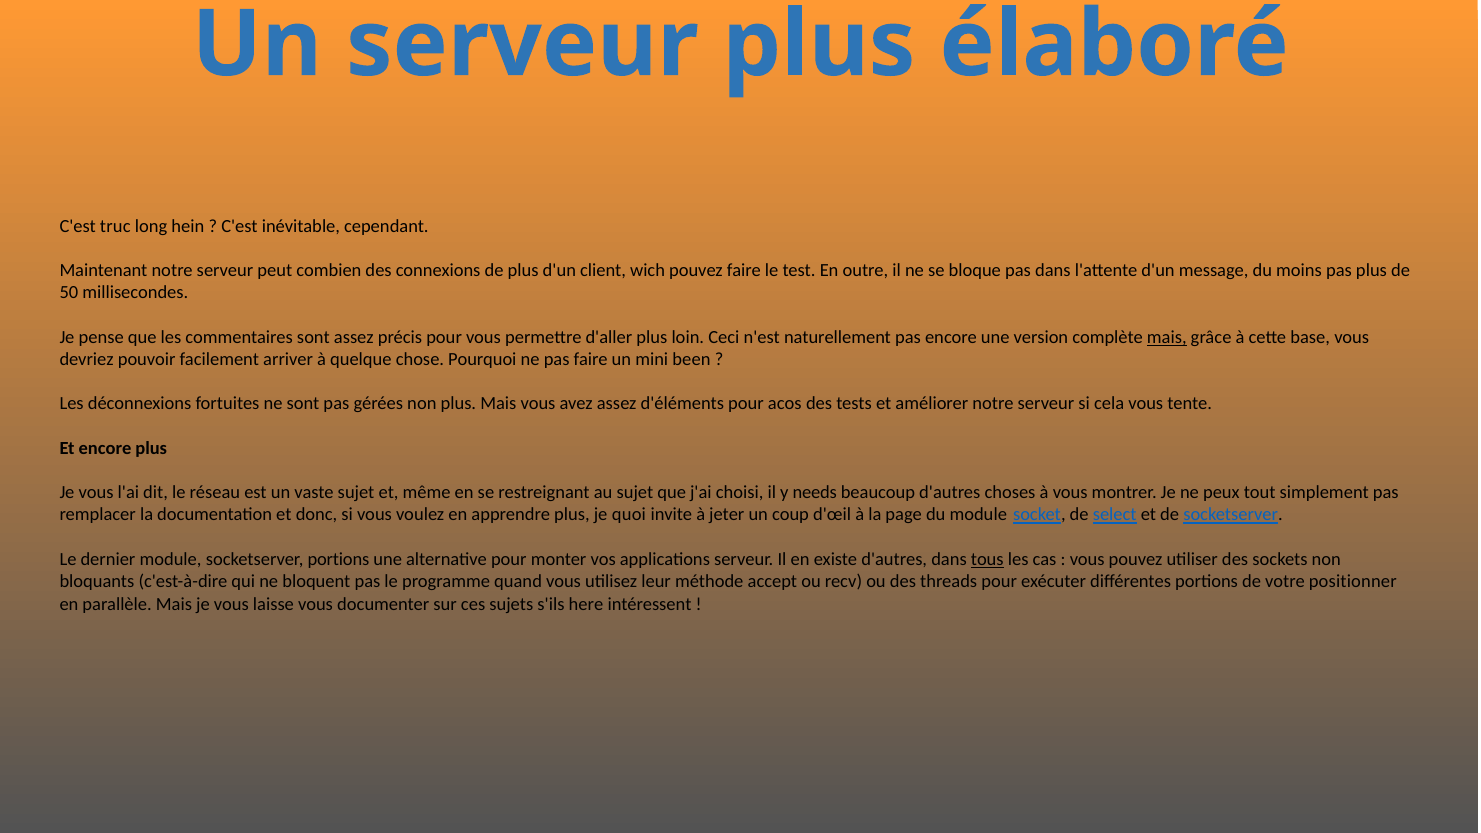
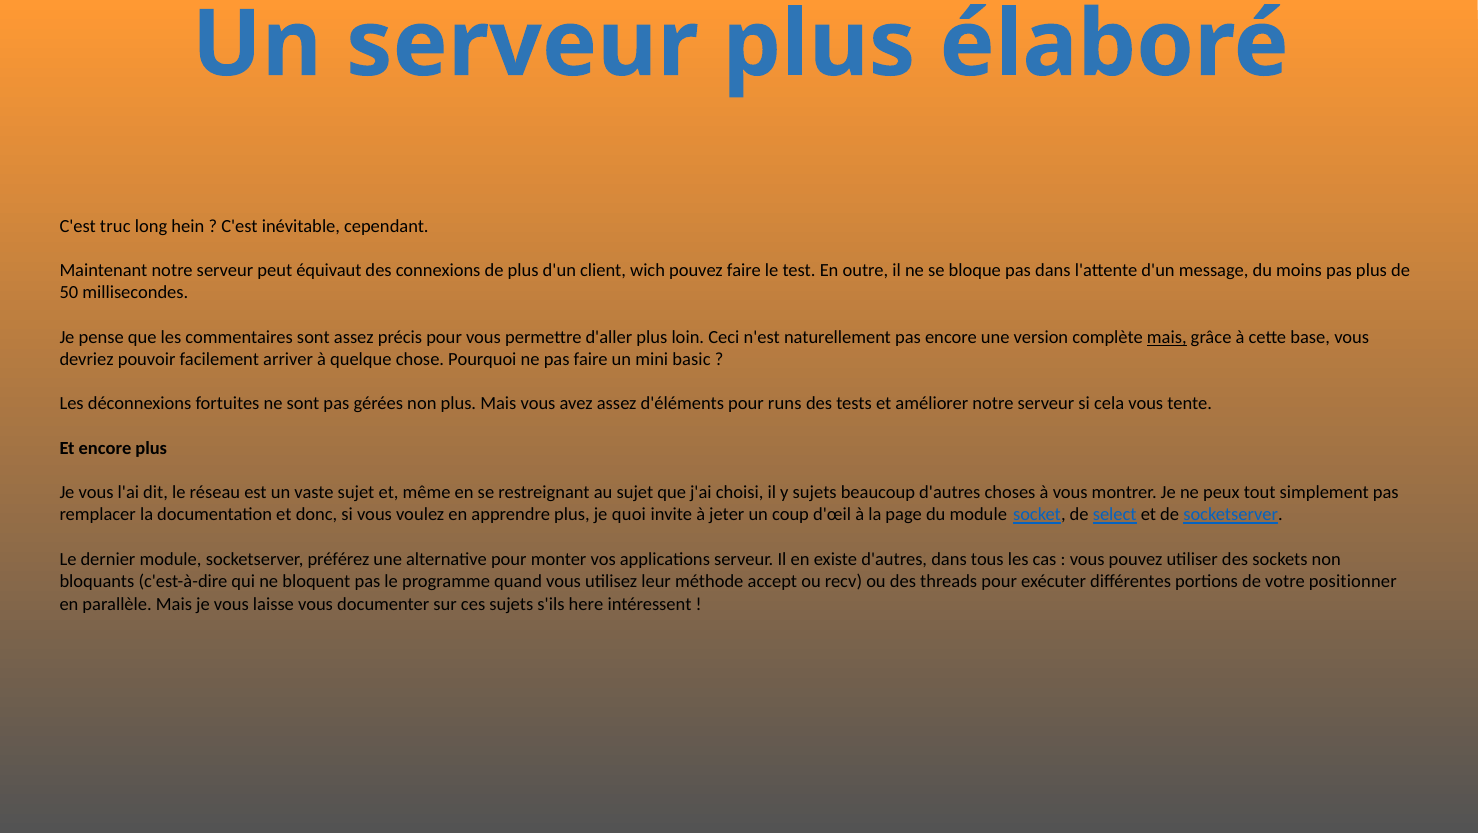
combien: combien -> équivaut
been: been -> basic
acos: acos -> runs
y needs: needs -> sujets
socketserver portions: portions -> préférez
tous underline: present -> none
